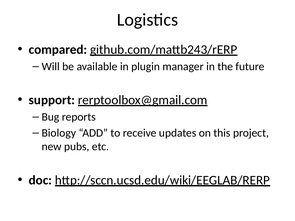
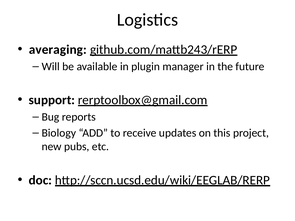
compared: compared -> averaging
